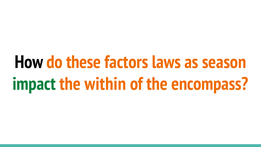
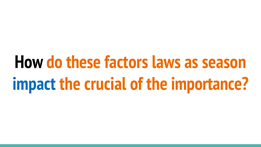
impact colour: green -> blue
within: within -> crucial
encompass: encompass -> importance
